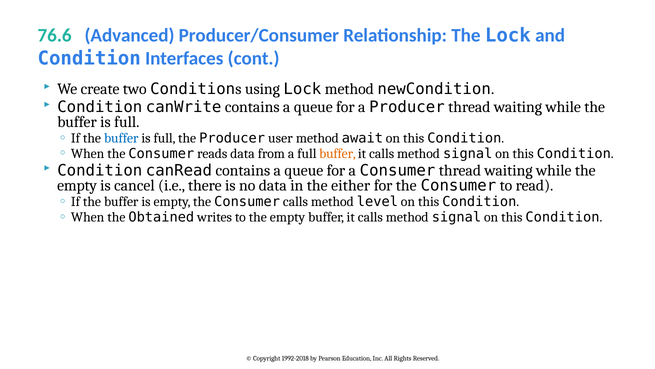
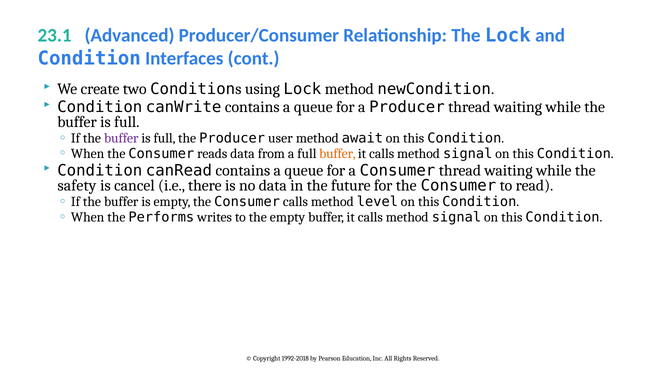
76.6: 76.6 -> 23.1
buffer at (121, 138) colour: blue -> purple
empty at (77, 185): empty -> safety
either: either -> future
Obtained: Obtained -> Performs
